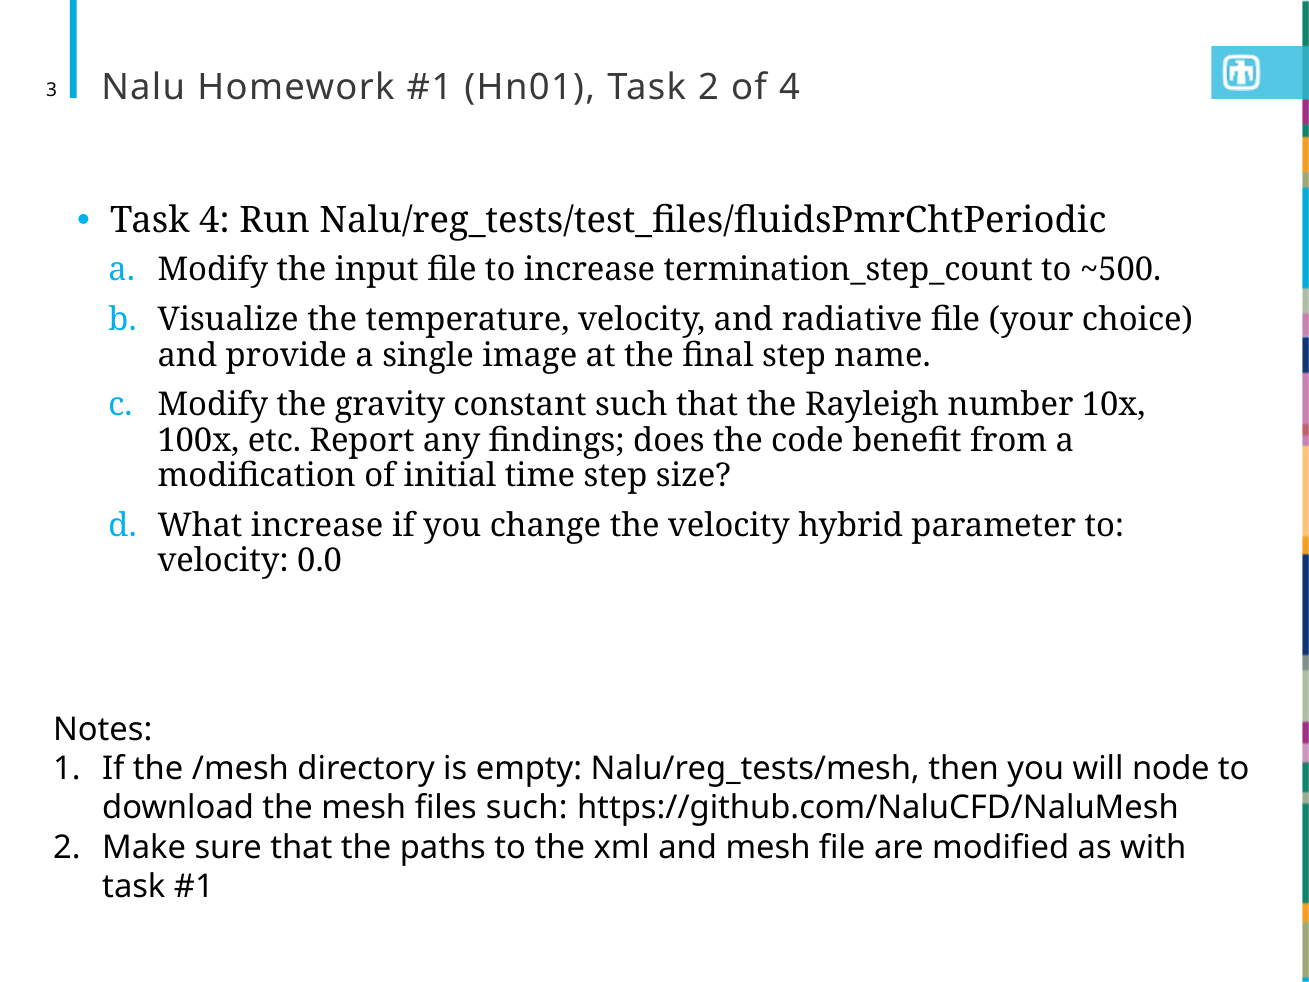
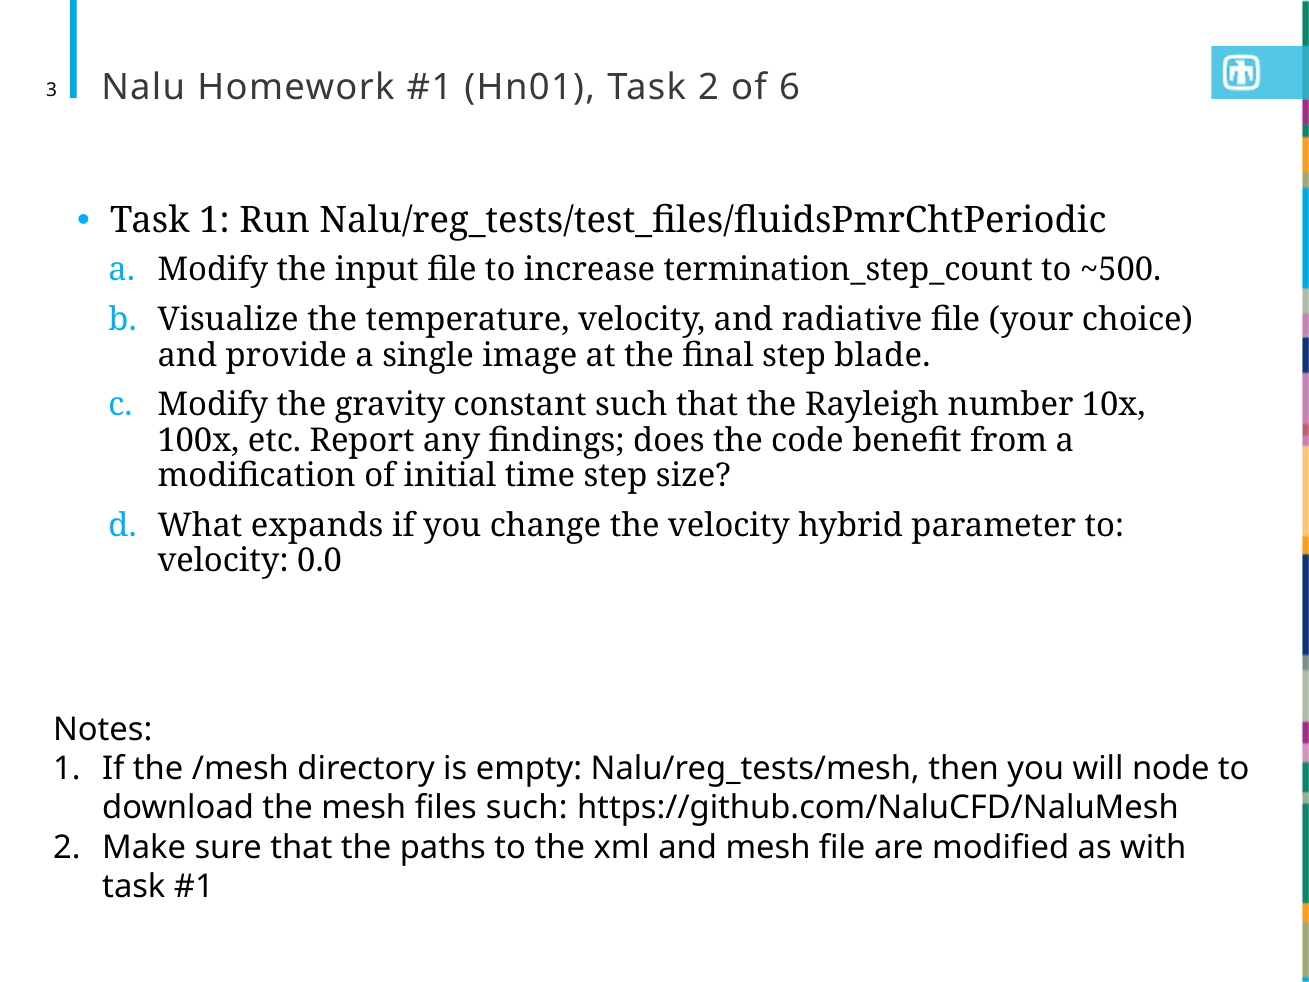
of 4: 4 -> 6
Task 4: 4 -> 1
name: name -> blade
What increase: increase -> expands
